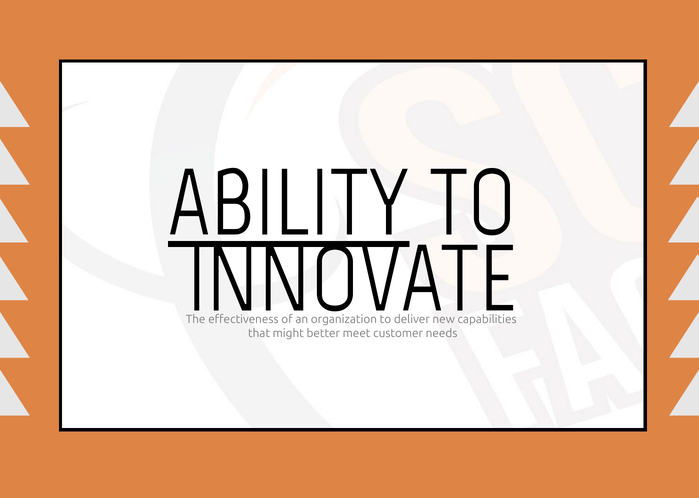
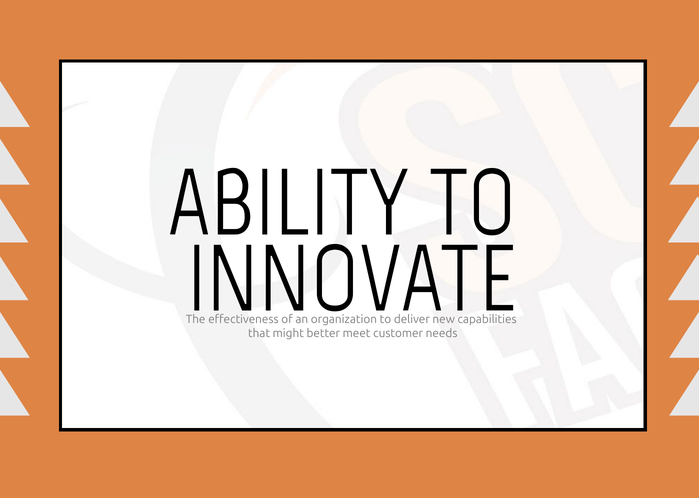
ABILITY underline: present -> none
